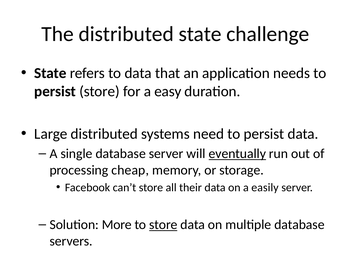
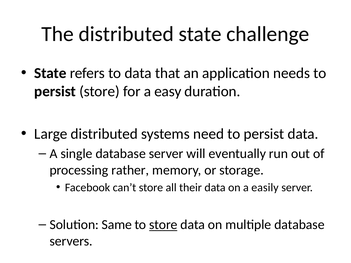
eventually underline: present -> none
cheap: cheap -> rather
More: More -> Same
